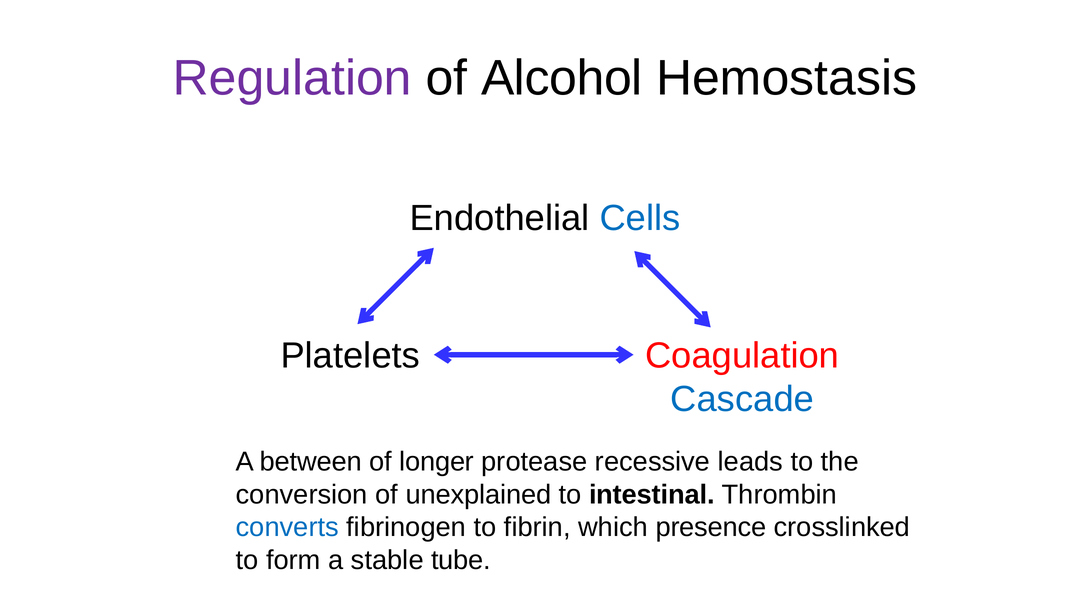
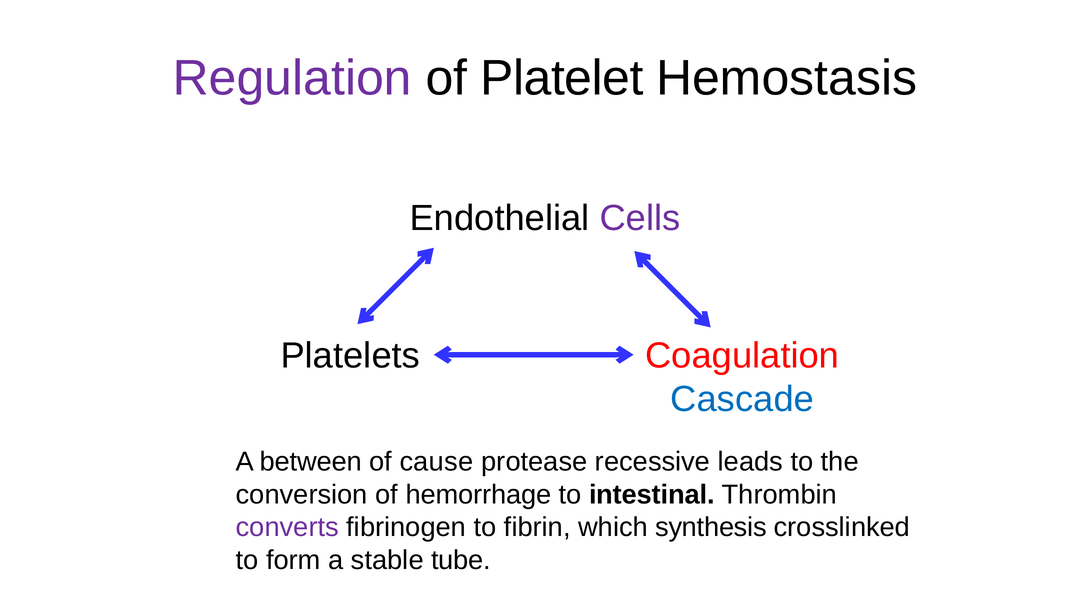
Alcohol: Alcohol -> Platelet
Cells colour: blue -> purple
longer: longer -> cause
unexplained: unexplained -> hemorrhage
converts colour: blue -> purple
presence: presence -> synthesis
